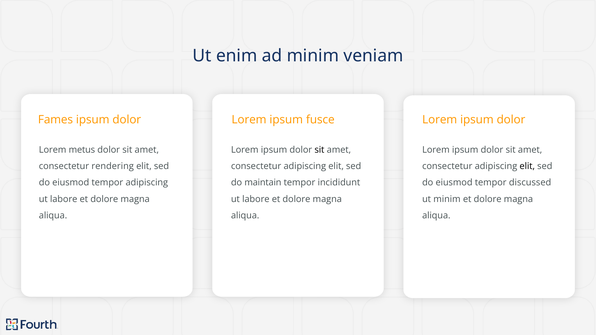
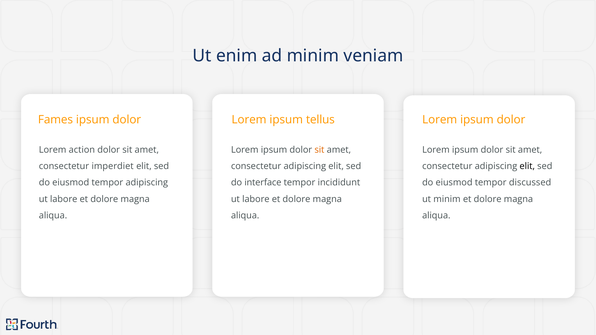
fusce: fusce -> tellus
metus: metus -> action
sit at (319, 150) colour: black -> orange
rendering: rendering -> imperdiet
maintain: maintain -> interface
